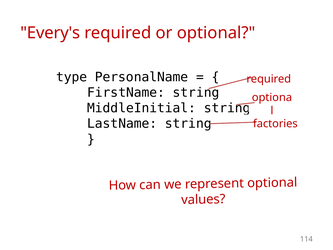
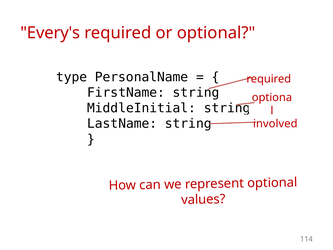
factories: factories -> involved
